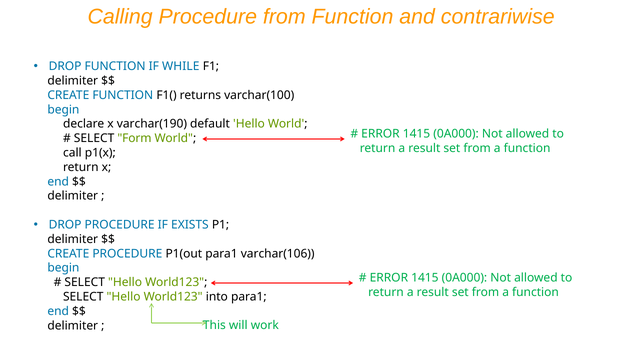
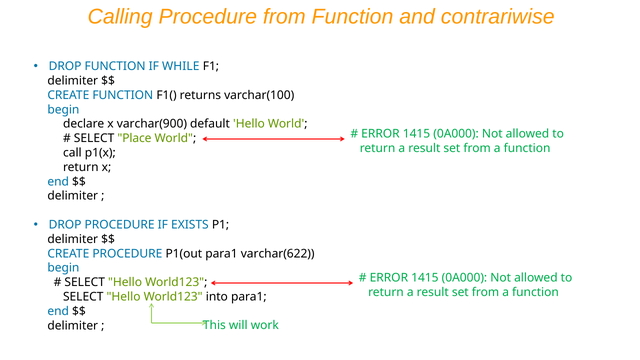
varchar(190: varchar(190 -> varchar(900
Form: Form -> Place
varchar(106: varchar(106 -> varchar(622
